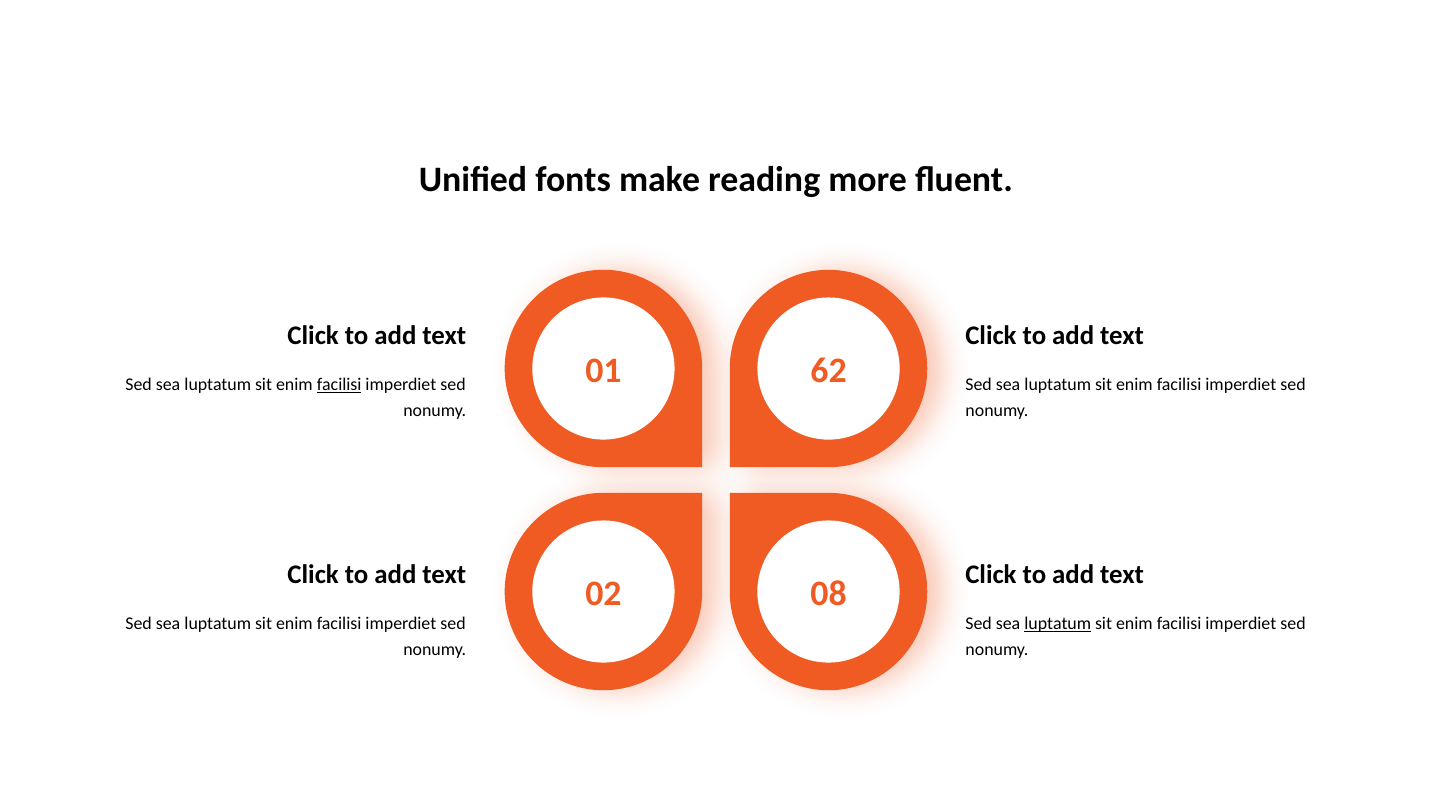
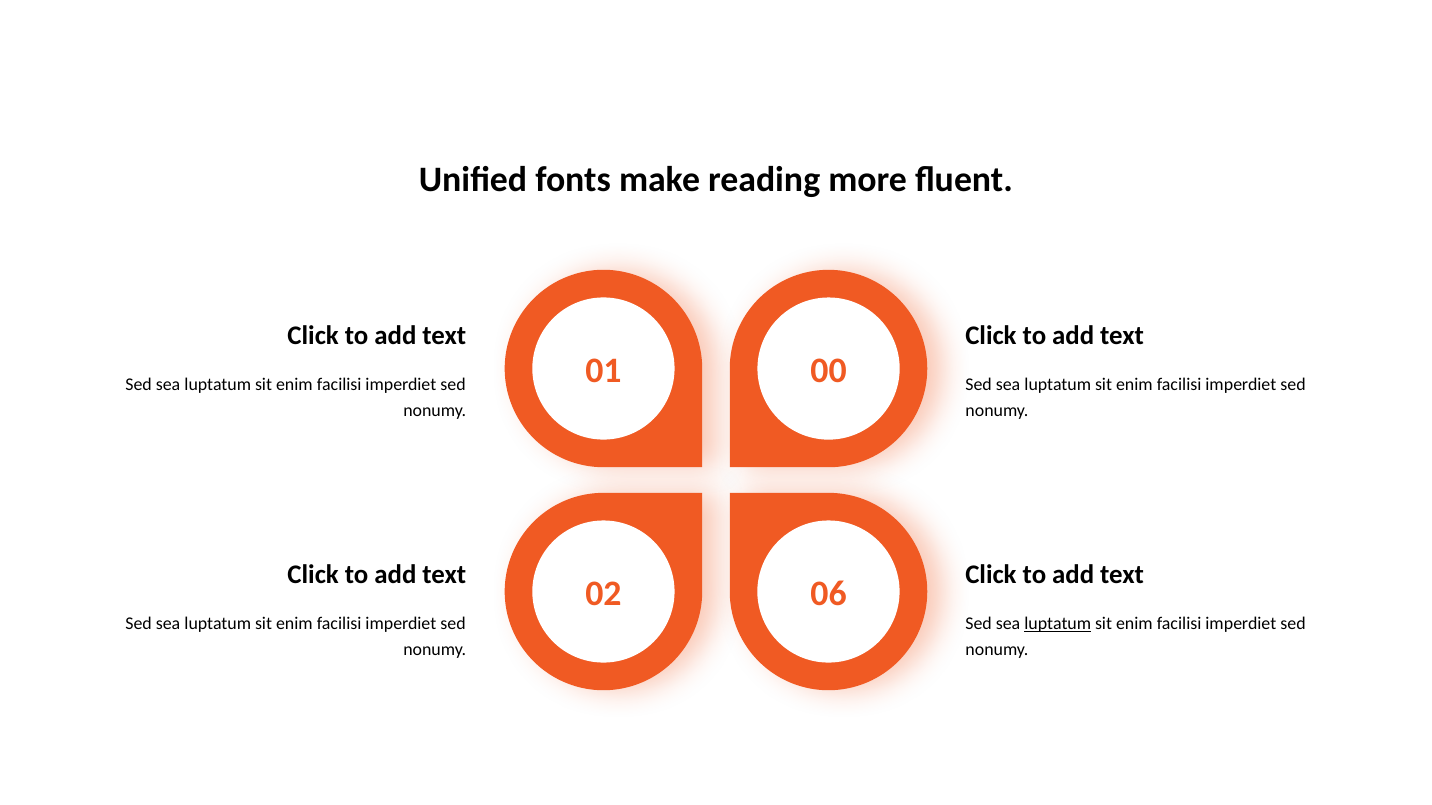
62: 62 -> 00
facilisi at (339, 385) underline: present -> none
08: 08 -> 06
